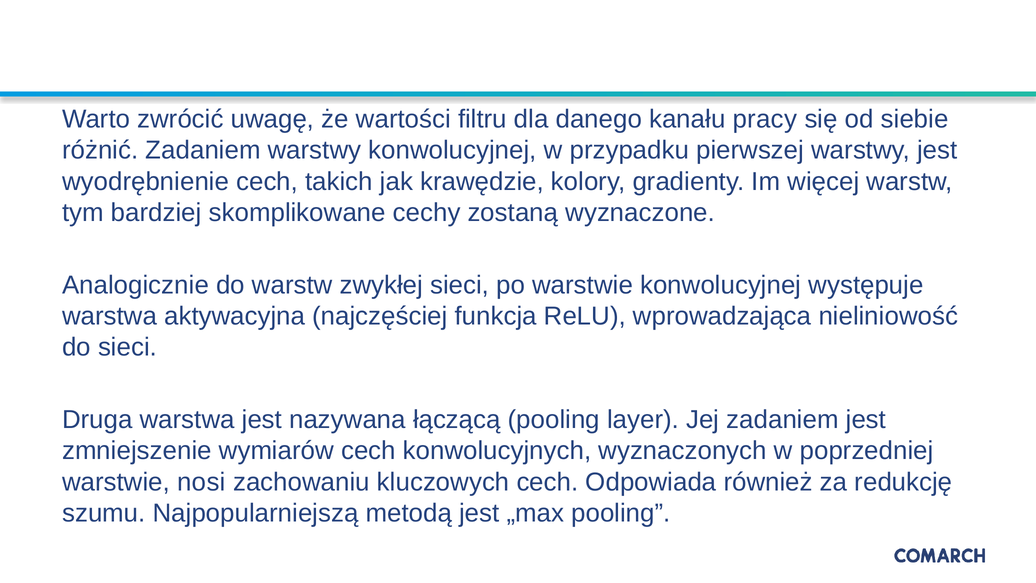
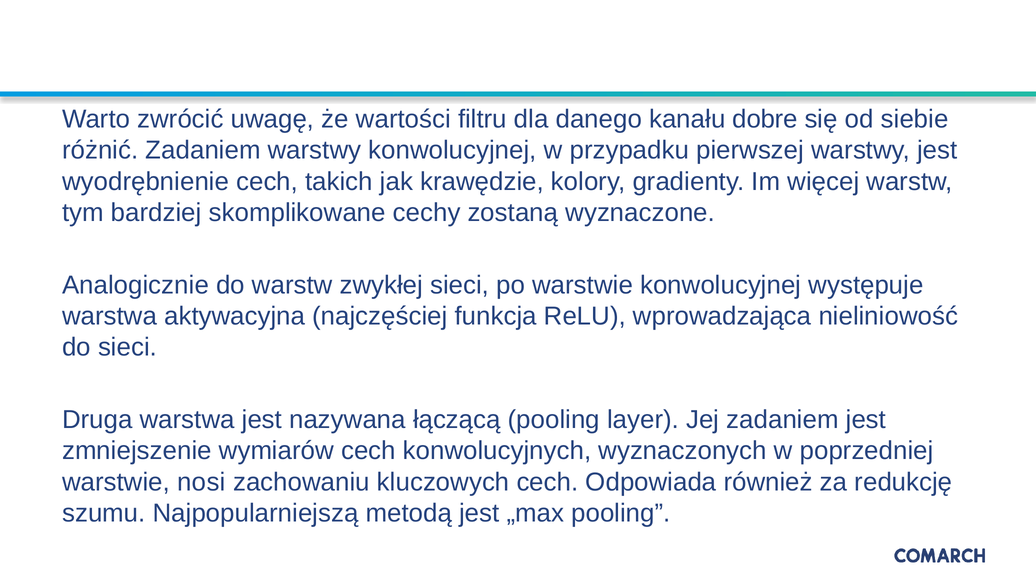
pracy: pracy -> dobre
